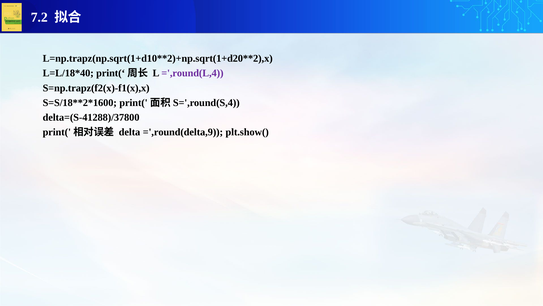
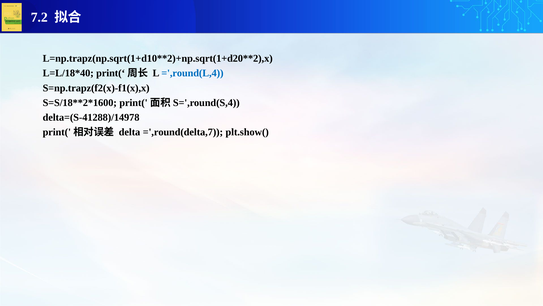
=',round(L,4 colour: purple -> blue
delta=(S-41288)/37800: delta=(S-41288)/37800 -> delta=(S-41288)/14978
=',round(delta,9: =',round(delta,9 -> =',round(delta,7
